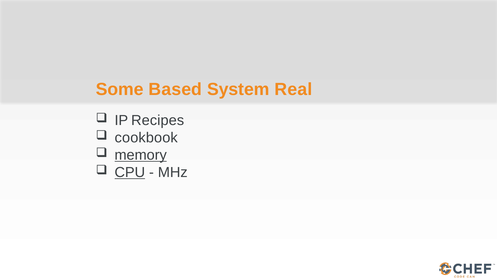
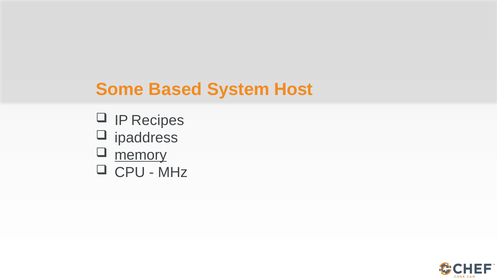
Real: Real -> Host
cookbook: cookbook -> ipaddress
CPU underline: present -> none
